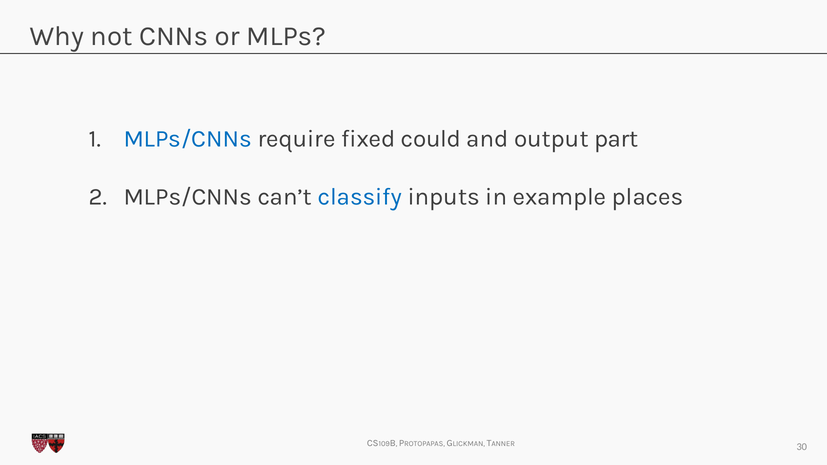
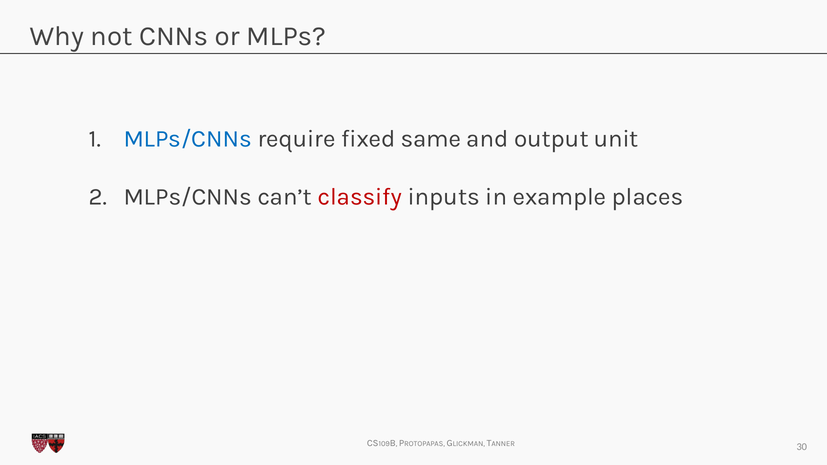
could: could -> same
part: part -> unit
classify colour: blue -> red
